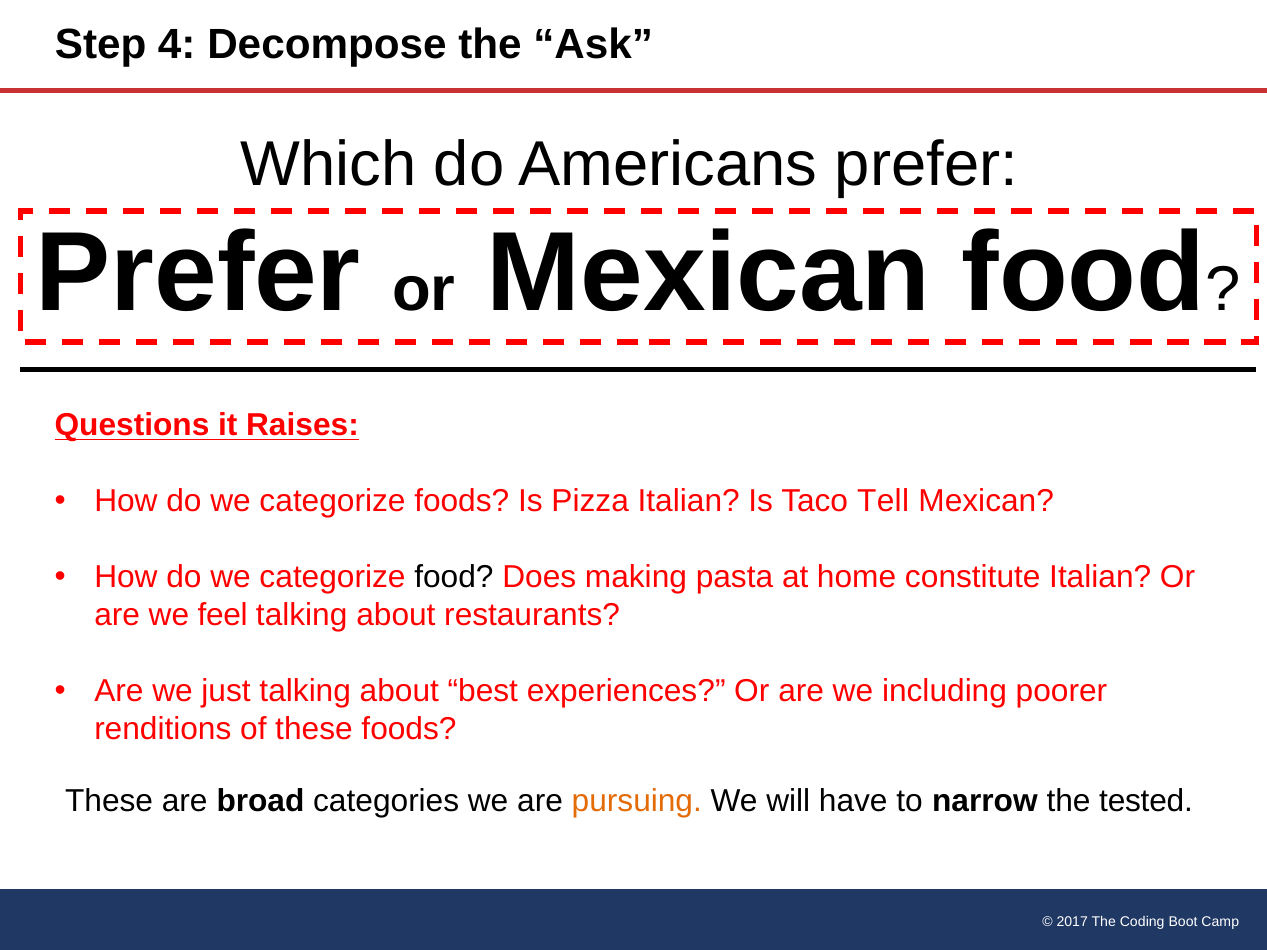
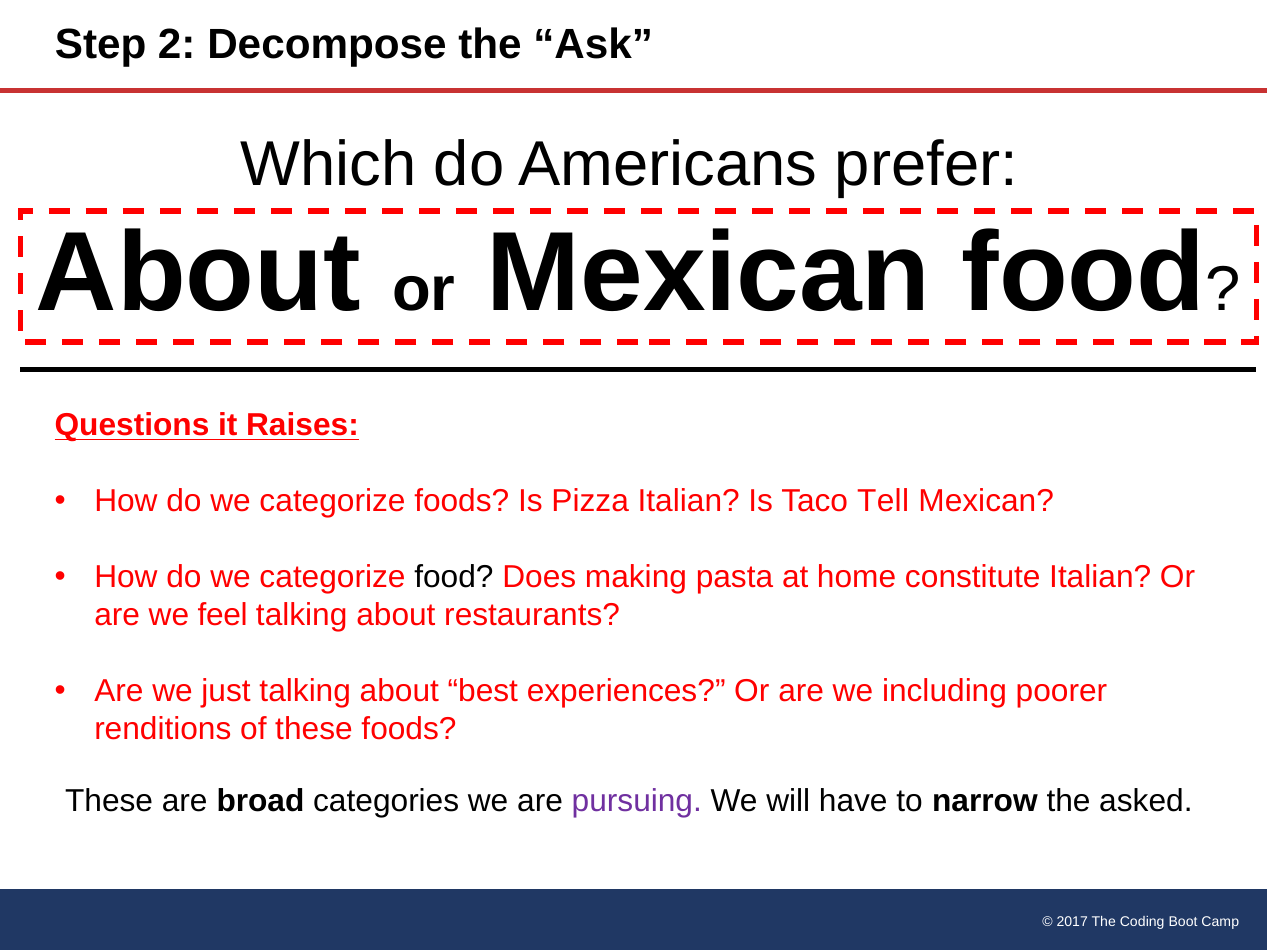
4: 4 -> 2
Prefer at (198, 274): Prefer -> About
pursuing colour: orange -> purple
tested: tested -> asked
